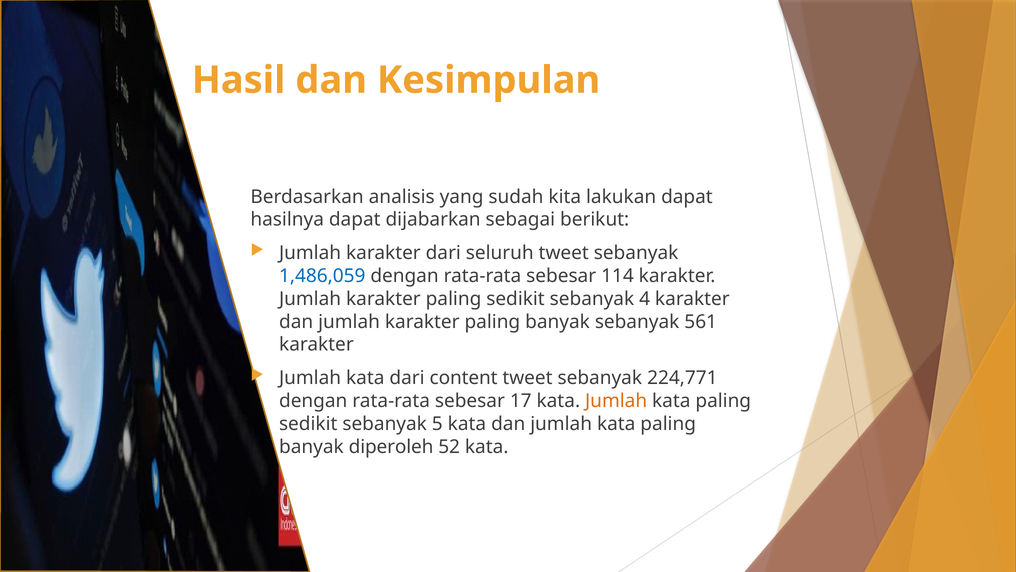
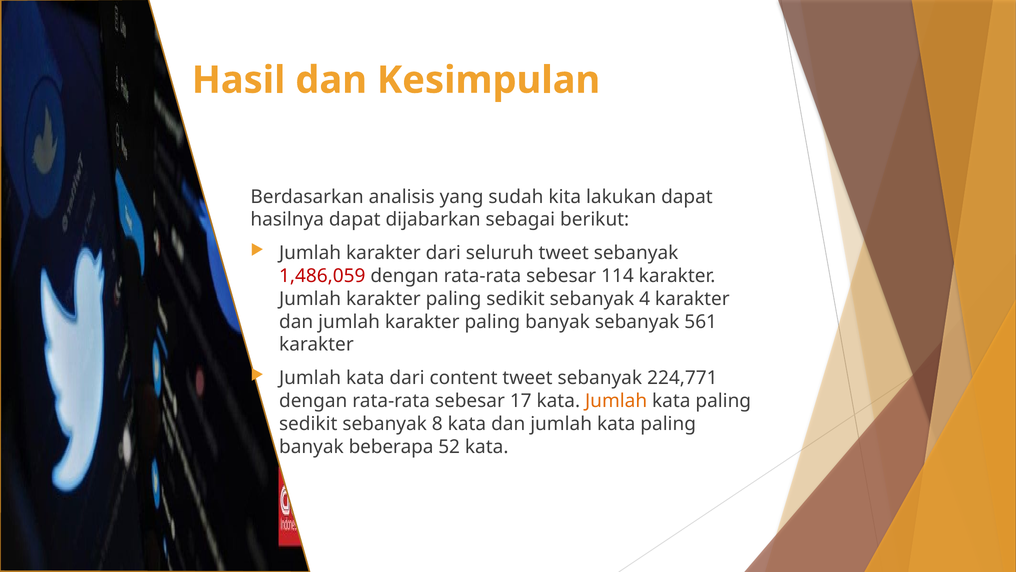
1,486,059 colour: blue -> red
5: 5 -> 8
diperoleh: diperoleh -> beberapa
